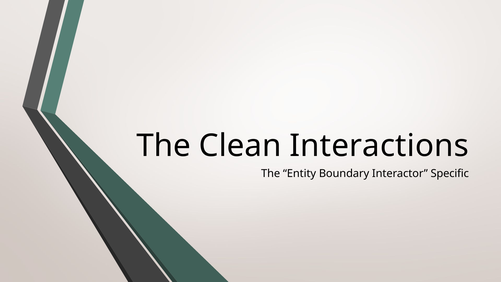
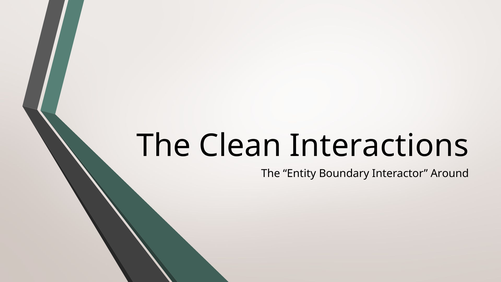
Specific: Specific -> Around
